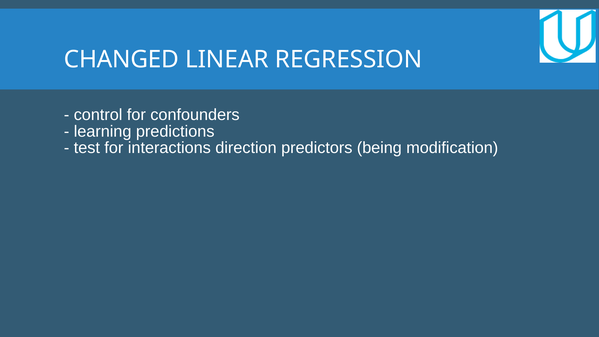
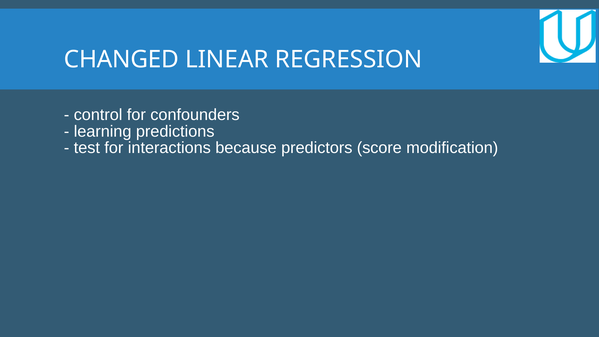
direction: direction -> because
being: being -> score
